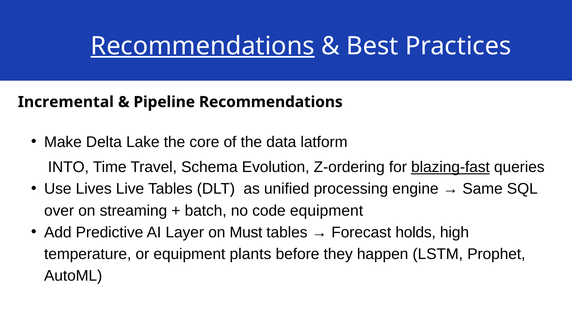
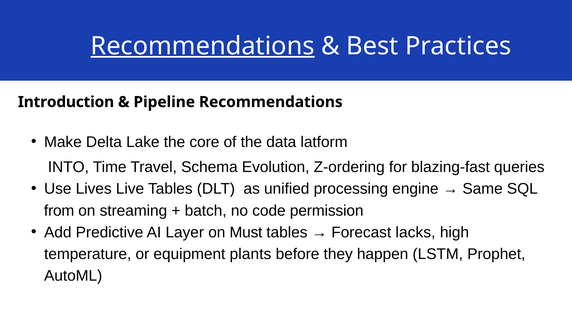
Incremental: Incremental -> Introduction
blazing-fast underline: present -> none
over: over -> from
code equipment: equipment -> permission
holds: holds -> lacks
